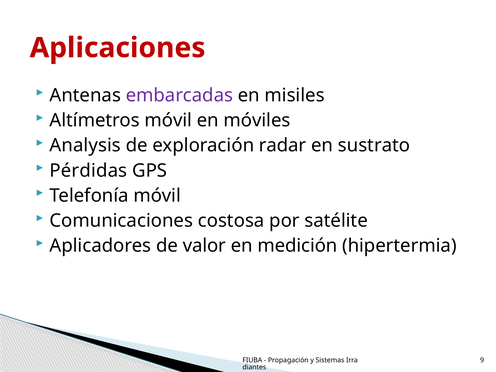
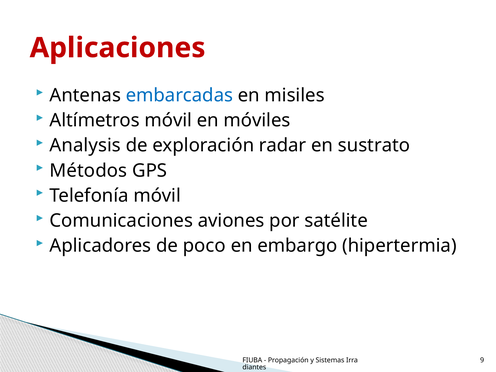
embarcadas colour: purple -> blue
Pérdidas: Pérdidas -> Métodos
costosa: costosa -> aviones
valor: valor -> poco
medición: medición -> embargo
